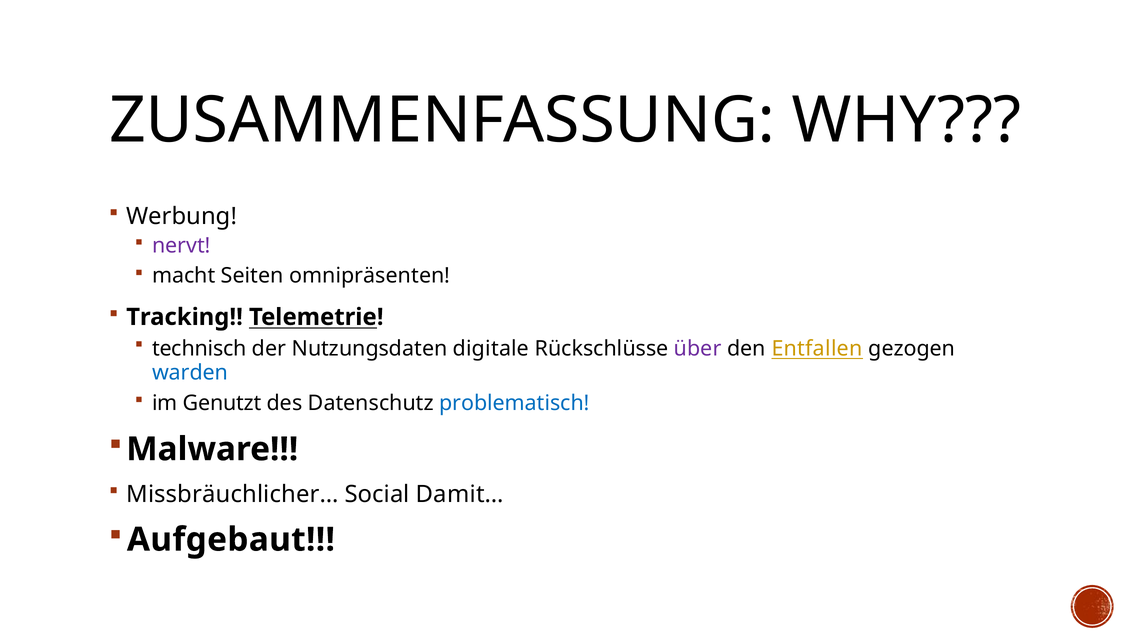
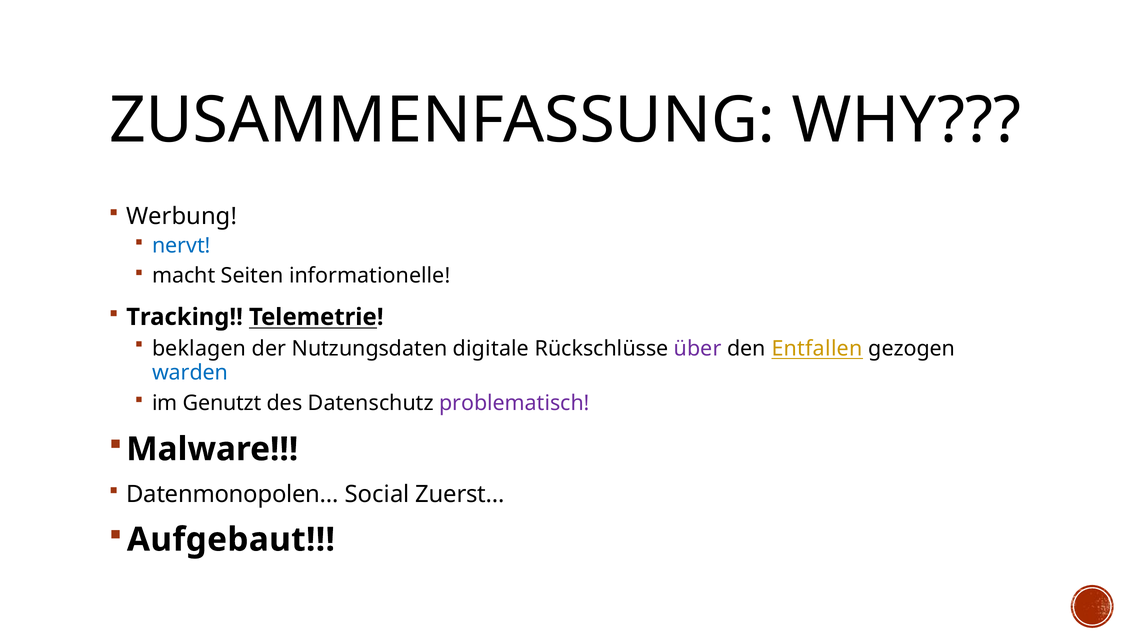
nervt colour: purple -> blue
omnipräsenten: omnipräsenten -> informationelle
technisch: technisch -> beklagen
problematisch colour: blue -> purple
Missbräuchlicher…: Missbräuchlicher… -> Datenmonopolen…
Damit…: Damit… -> Zuerst…
